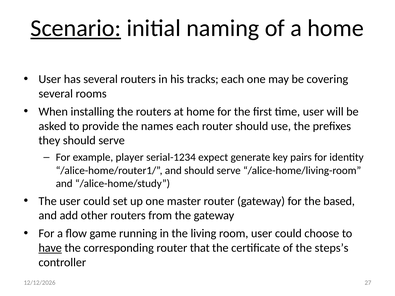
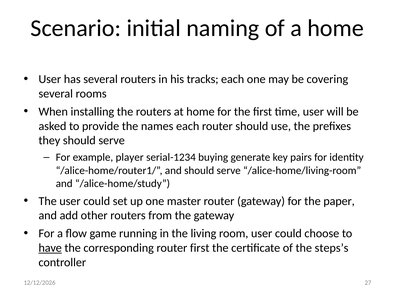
Scenario underline: present -> none
expect: expect -> buying
based: based -> paper
router that: that -> first
